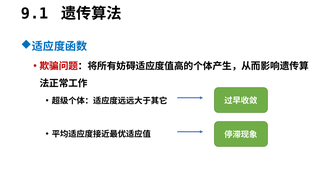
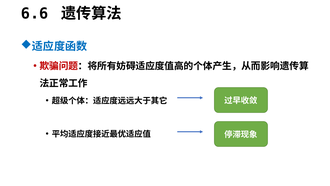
9.1: 9.1 -> 6.6
